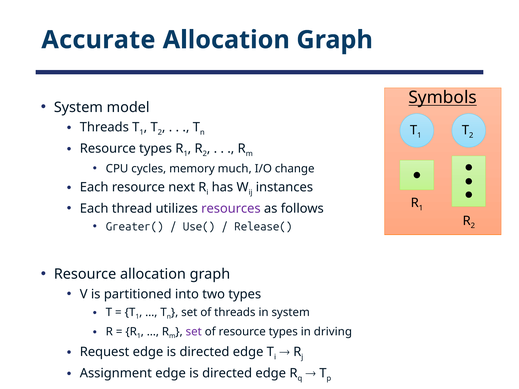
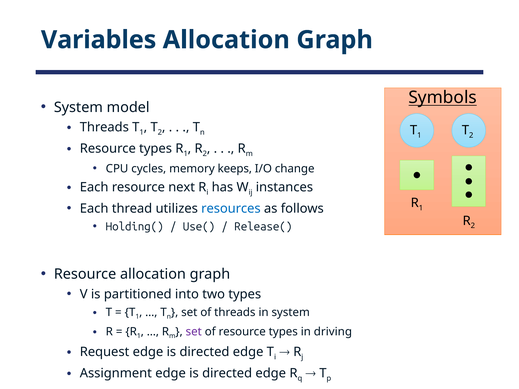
Accurate: Accurate -> Variables
much: much -> keeps
resources colour: purple -> blue
Greater(: Greater( -> Holding(
